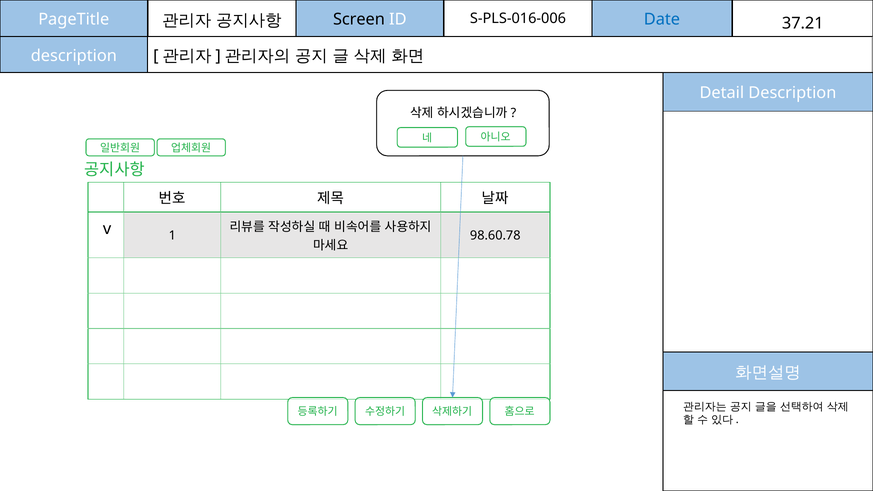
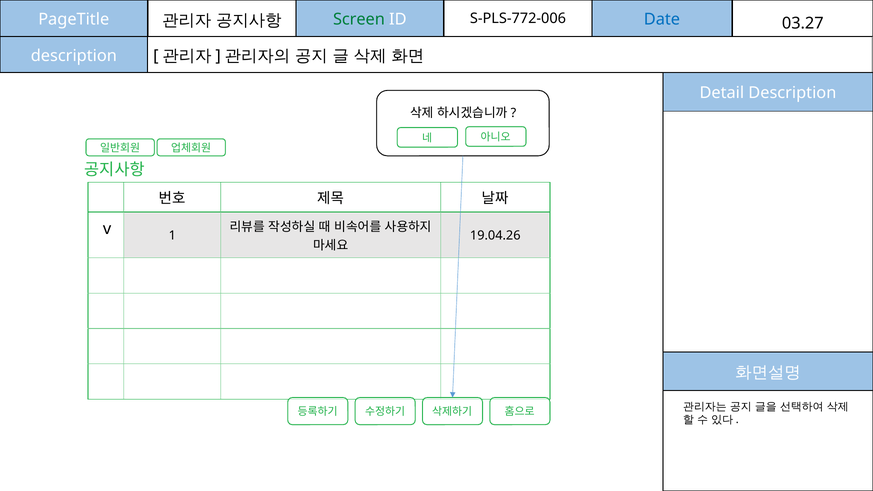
S-PLS-016-006: S-PLS-016-006 -> S-PLS-772-006
Screen colour: black -> green
37.21: 37.21 -> 03.27
98.60.78: 98.60.78 -> 19.04.26
